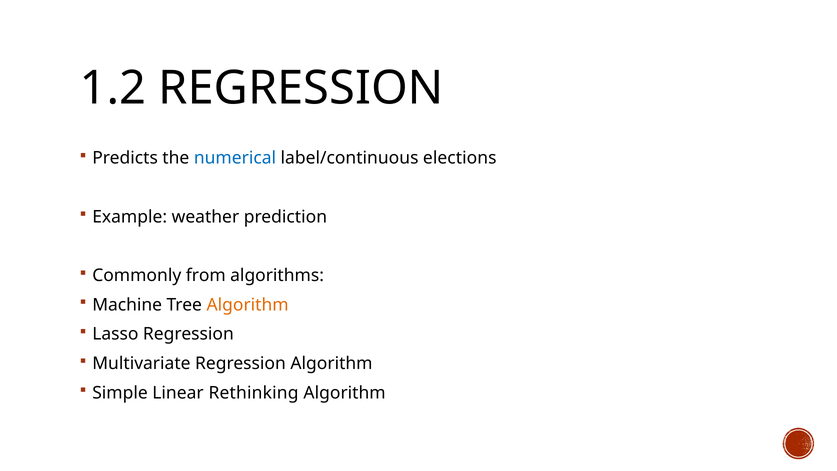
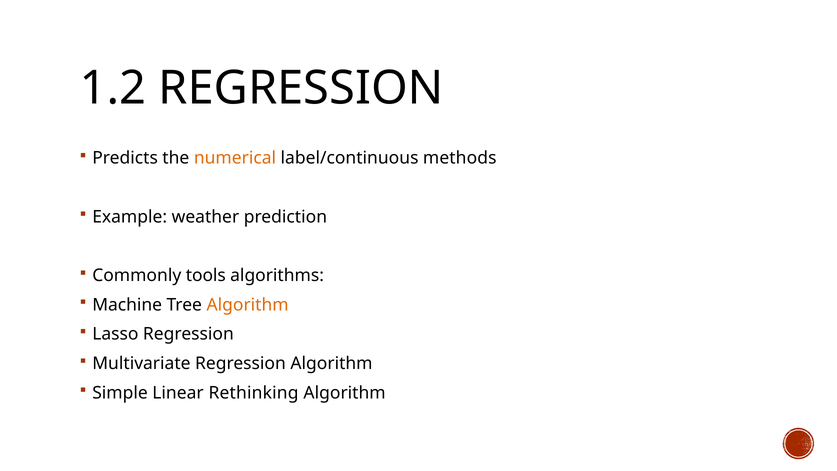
numerical colour: blue -> orange
elections: elections -> methods
from: from -> tools
